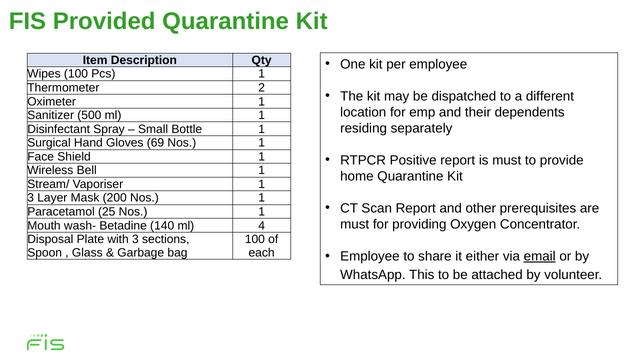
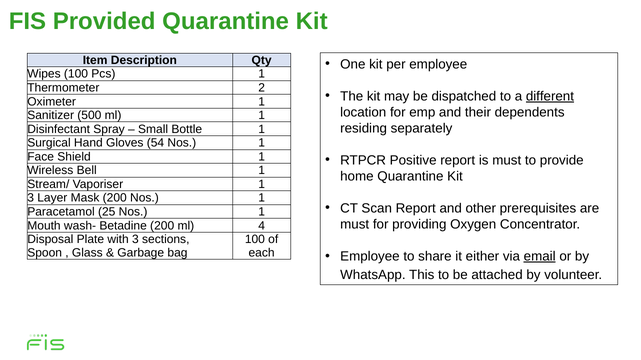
different underline: none -> present
69: 69 -> 54
Betadine 140: 140 -> 200
